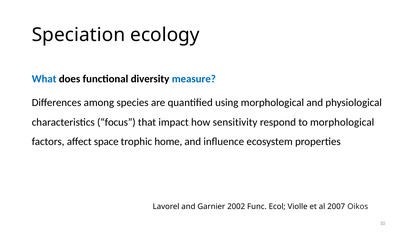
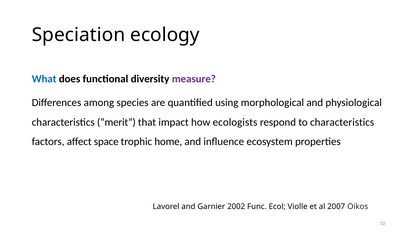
measure colour: blue -> purple
focus: focus -> merit
sensitivity: sensitivity -> ecologists
to morphological: morphological -> characteristics
